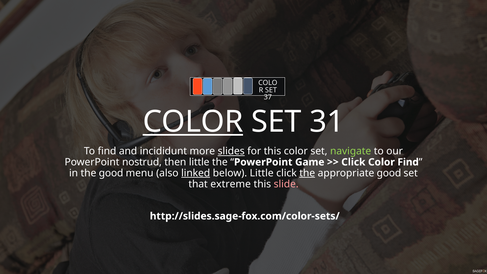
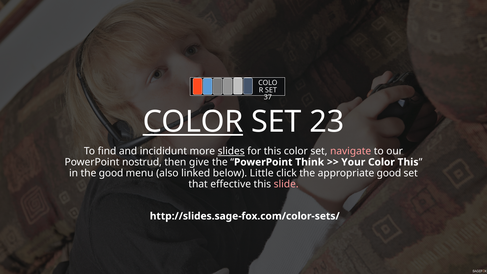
31: 31 -> 23
navigate colour: light green -> pink
then little: little -> give
Game: Game -> Think
Click at (353, 162): Click -> Your
Color Find: Find -> This
linked underline: present -> none
the at (307, 173) underline: present -> none
extreme: extreme -> effective
